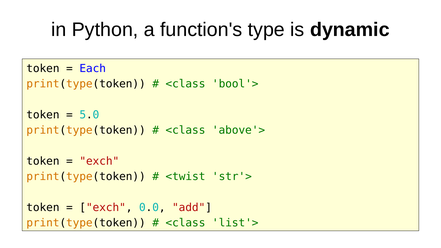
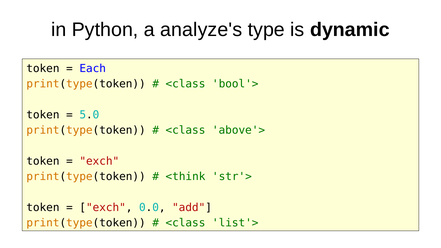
function's: function's -> analyze's
<twist: <twist -> <think
